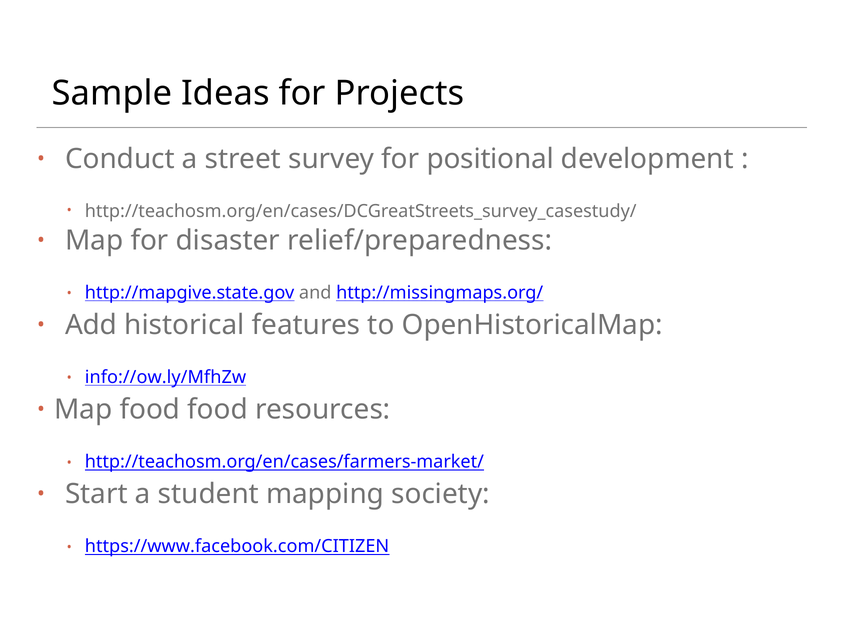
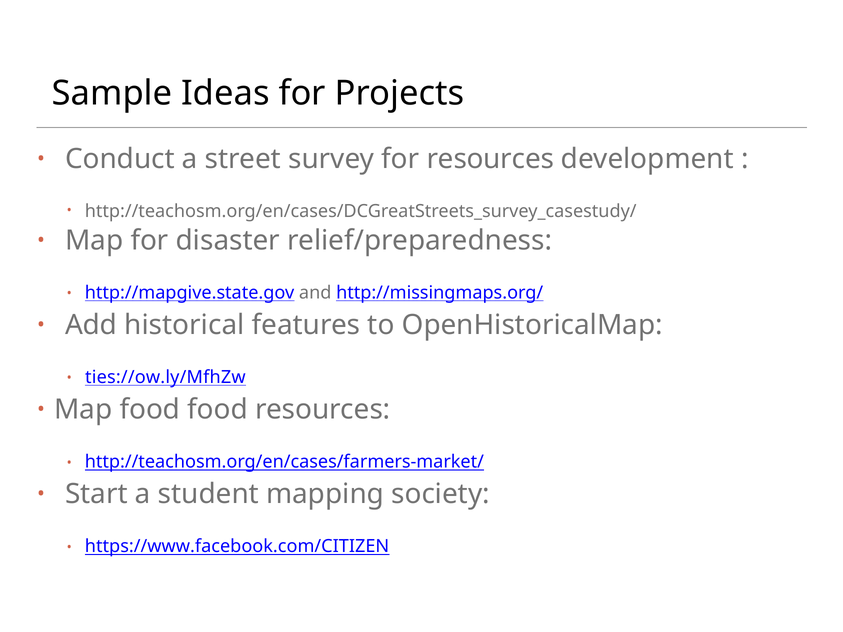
for positional: positional -> resources
info://ow.ly/MfhZw: info://ow.ly/MfhZw -> ties://ow.ly/MfhZw
